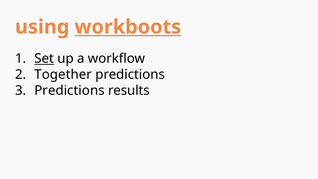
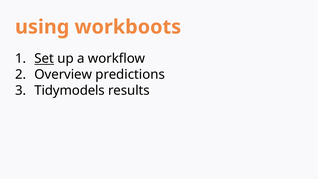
workboots underline: present -> none
Together: Together -> Overview
Predictions at (70, 90): Predictions -> Tidymodels
